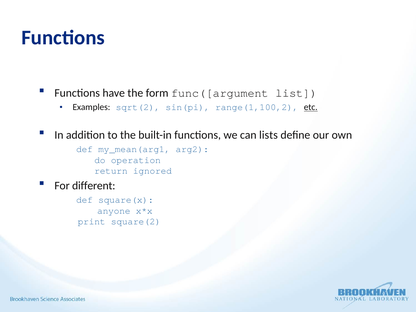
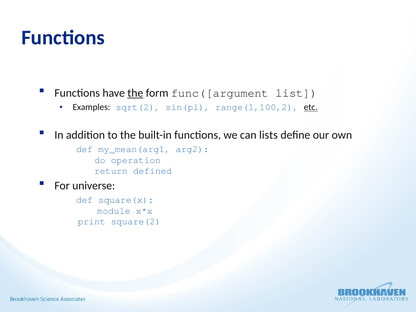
the at (135, 93) underline: none -> present
ignored: ignored -> defined
different: different -> universe
anyone: anyone -> module
